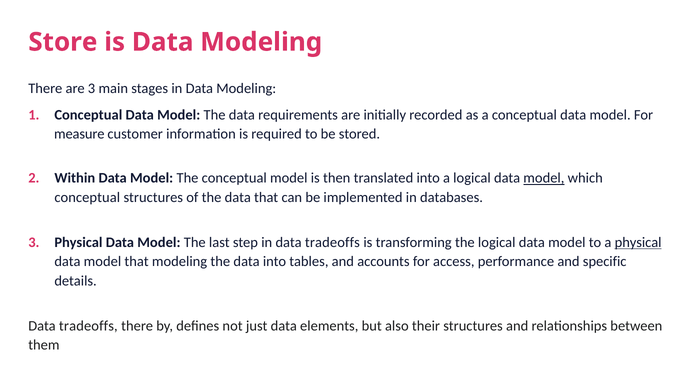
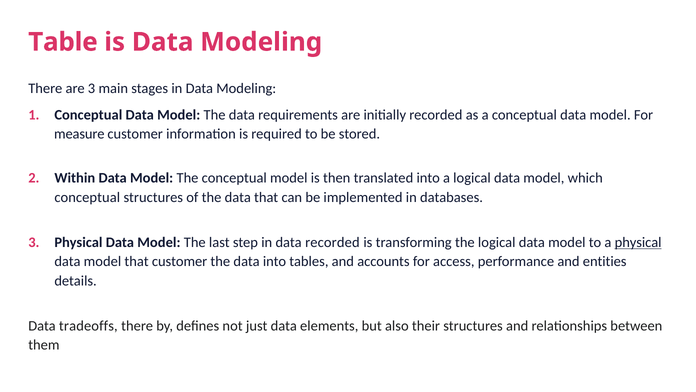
Store: Store -> Table
model at (544, 178) underline: present -> none
in data tradeoffs: tradeoffs -> recorded
that modeling: modeling -> customer
specific: specific -> entities
